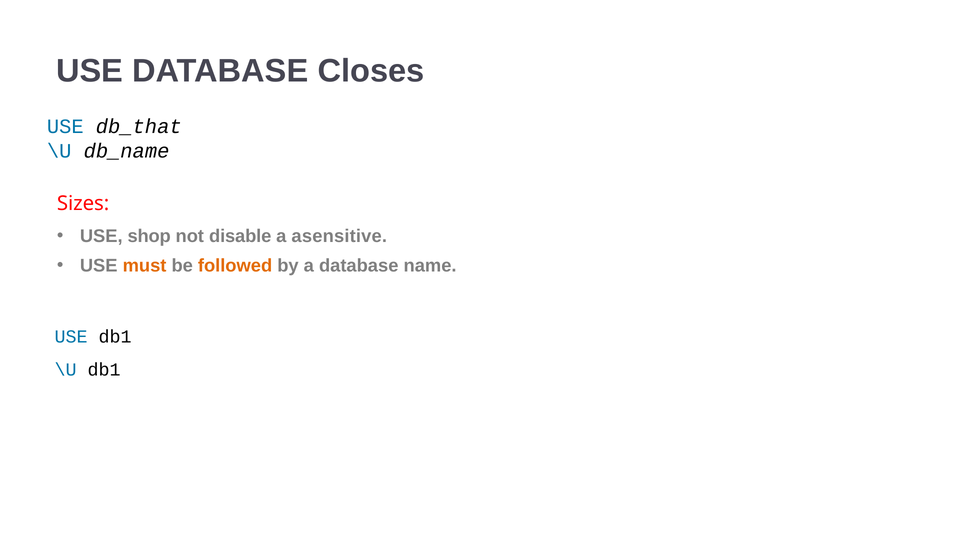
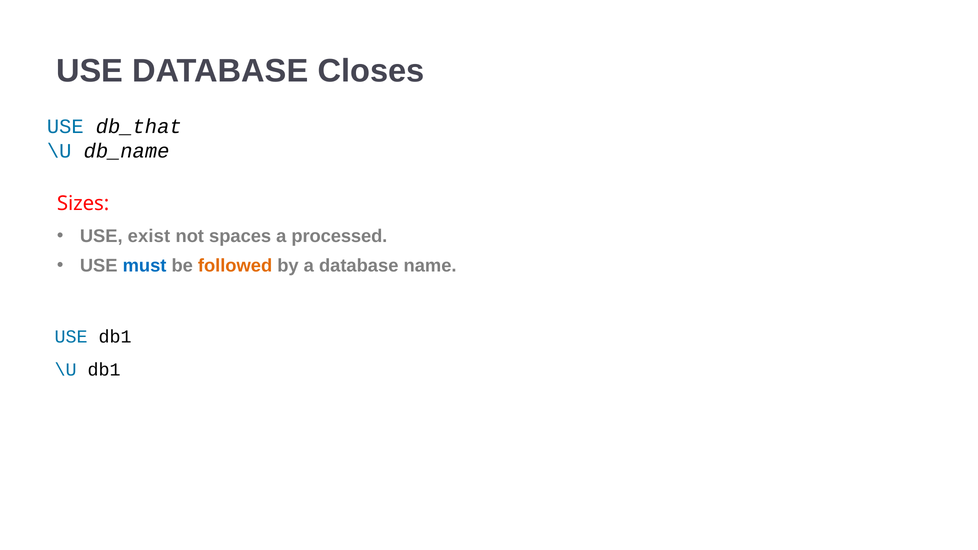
shop: shop -> exist
disable: disable -> spaces
asensitive: asensitive -> processed
must colour: orange -> blue
